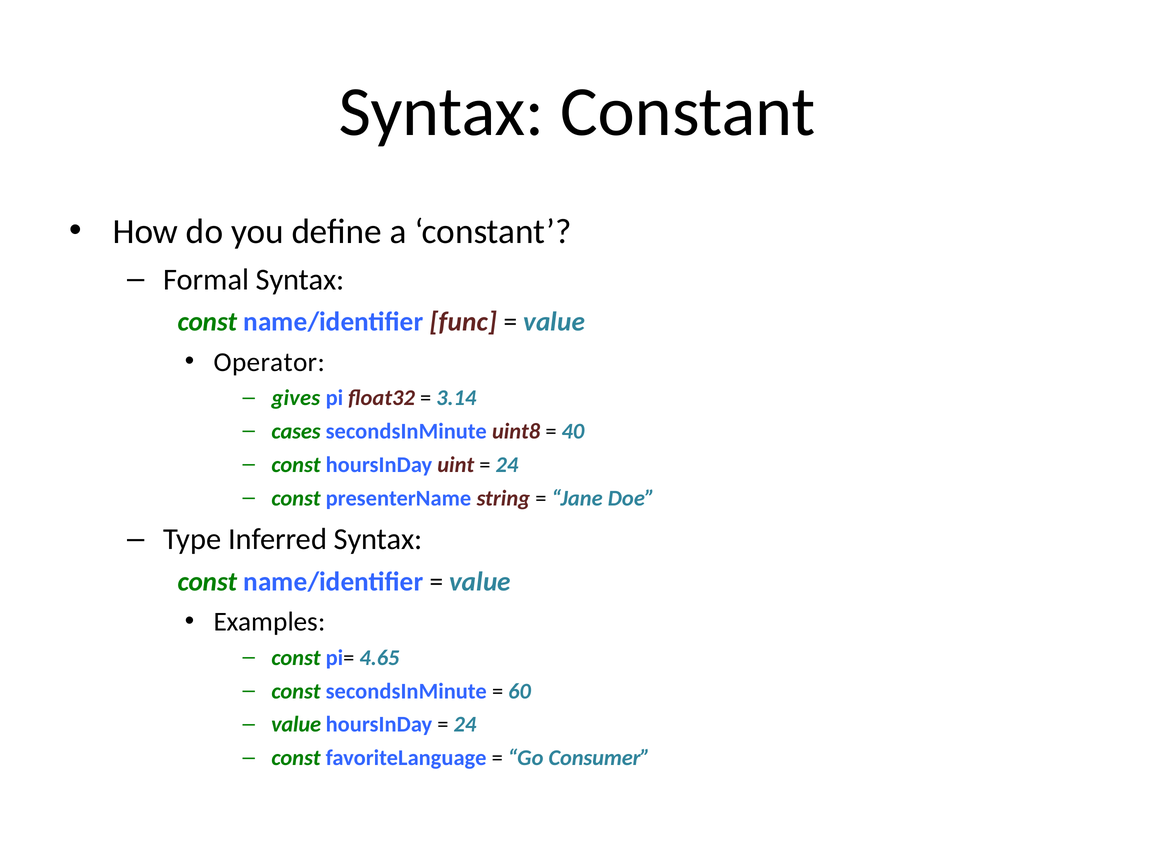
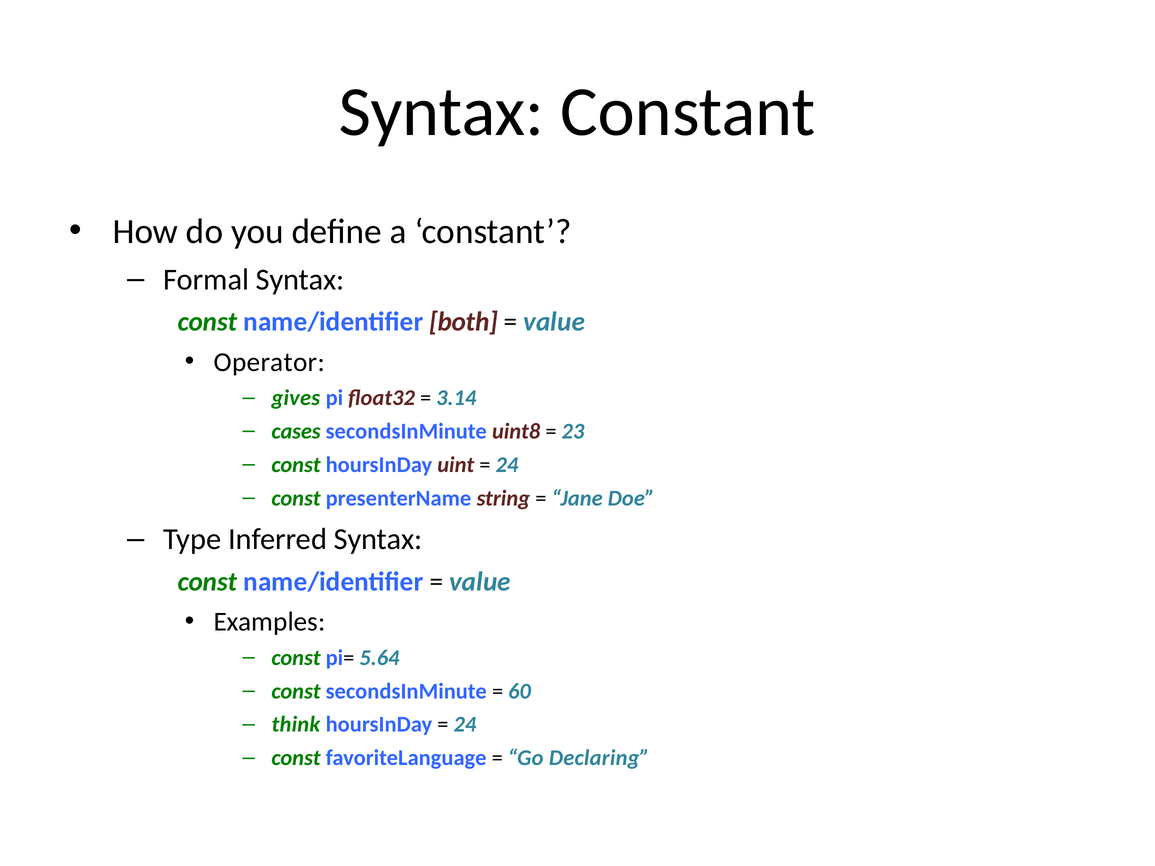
func: func -> both
40: 40 -> 23
4.65: 4.65 -> 5.64
value at (296, 725): value -> think
Consumer: Consumer -> Declaring
